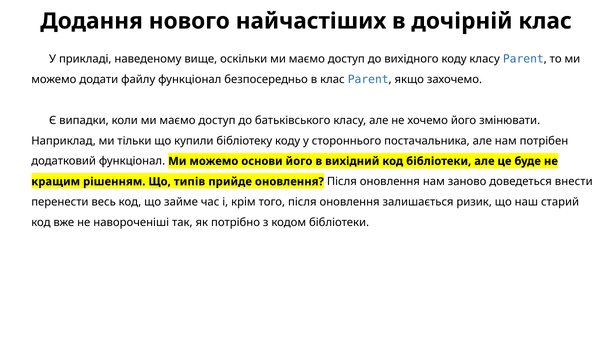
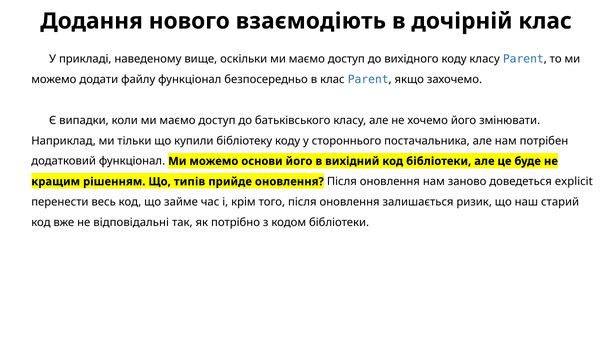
найчастіших: найчастіших -> взаємодіють
внести: внести -> explicit
навороченіші: навороченіші -> відповідальні
